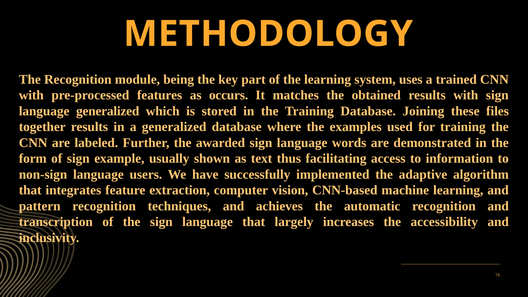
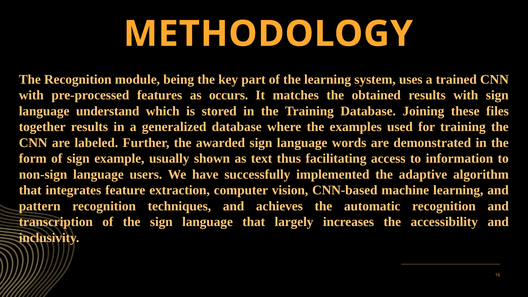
language generalized: generalized -> understand
